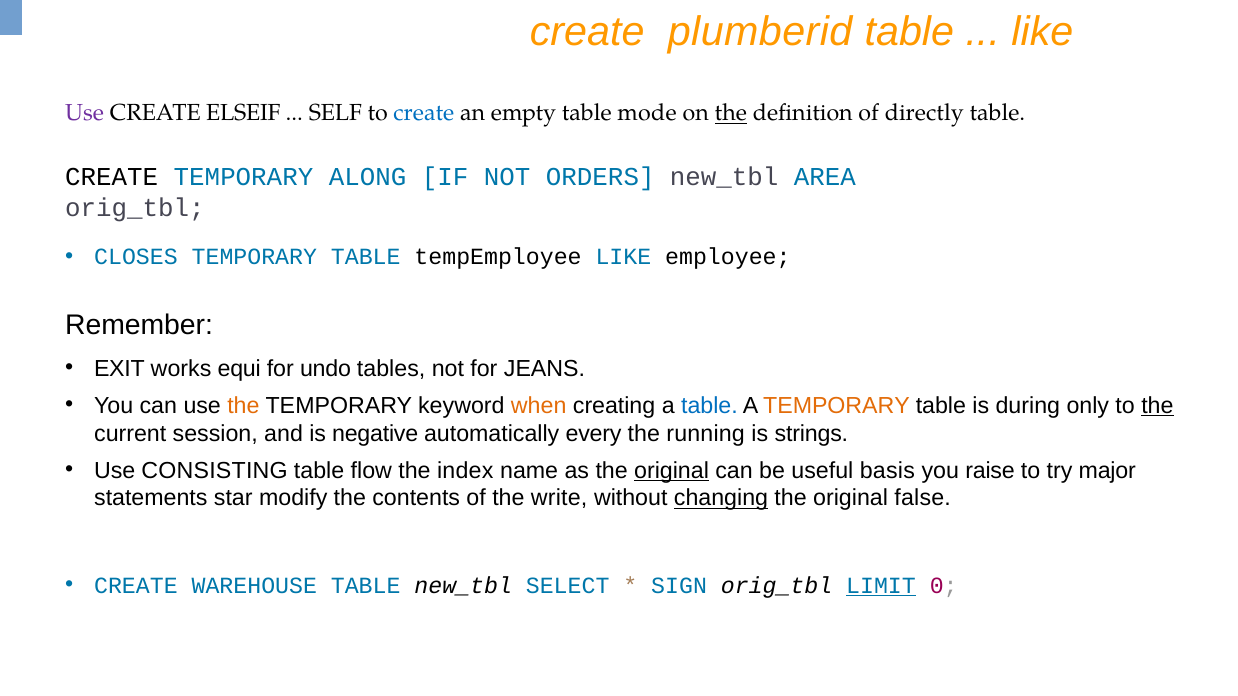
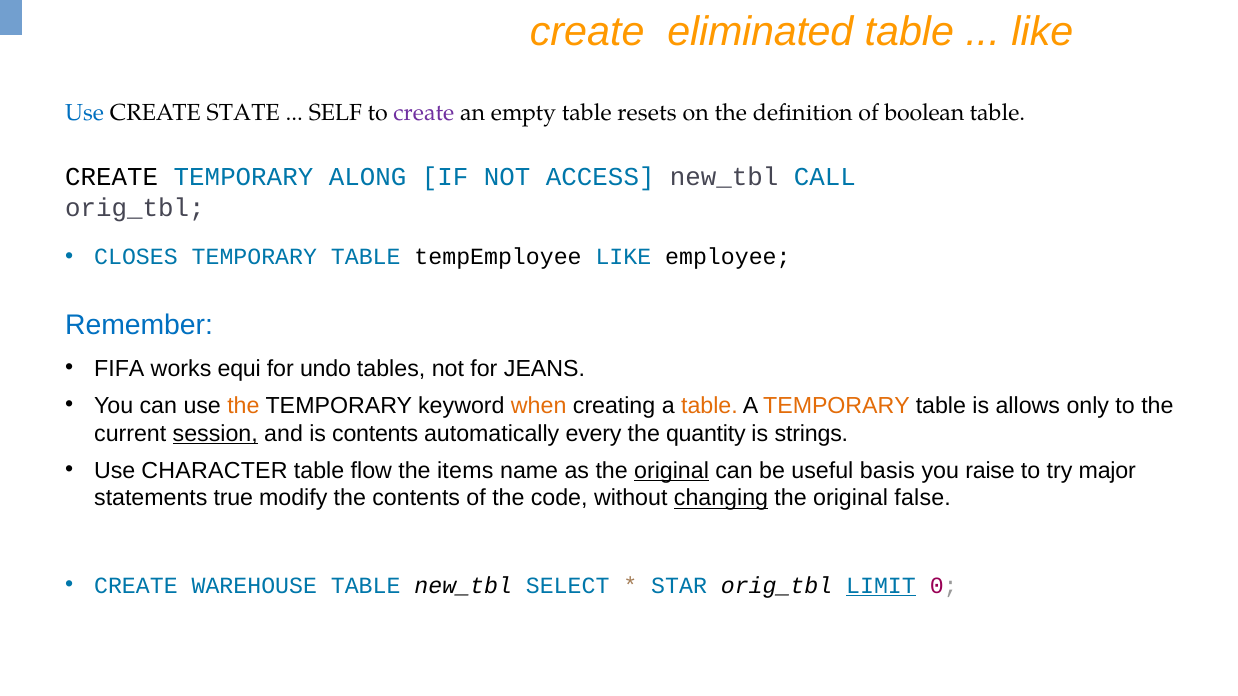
plumberid: plumberid -> eliminated
Use at (85, 113) colour: purple -> blue
ELSEIF: ELSEIF -> STATE
create at (424, 113) colour: blue -> purple
mode: mode -> resets
the at (731, 113) underline: present -> none
directly: directly -> boolean
ORDERS: ORDERS -> ACCESS
AREA: AREA -> CALL
Remember colour: black -> blue
EXIT: EXIT -> FIFA
table at (709, 406) colour: blue -> orange
during: during -> allows
the at (1157, 406) underline: present -> none
session underline: none -> present
is negative: negative -> contents
running: running -> quantity
CONSISTING: CONSISTING -> CHARACTER
index: index -> items
star: star -> true
write: write -> code
SIGN: SIGN -> STAR
